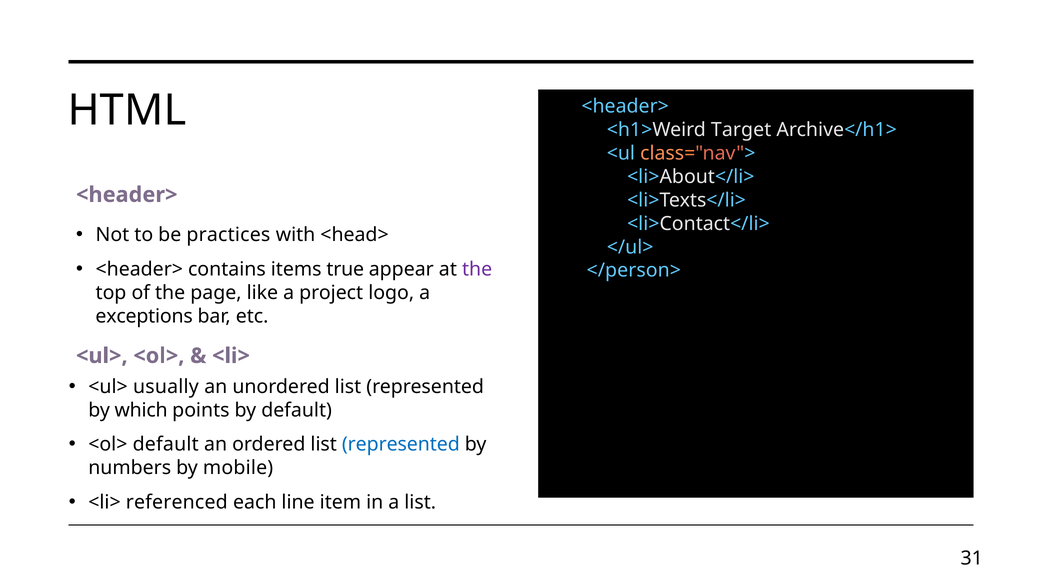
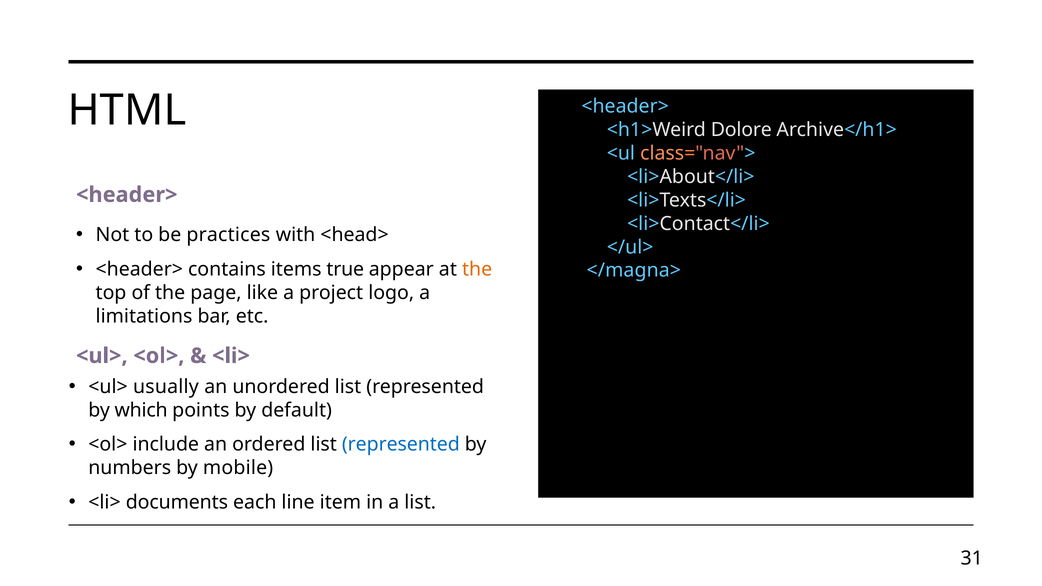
Target: Target -> Dolore
the at (477, 269) colour: purple -> orange
</person>: </person> -> </magna>
exceptions: exceptions -> limitations
<ol> default: default -> include
referenced: referenced -> documents
